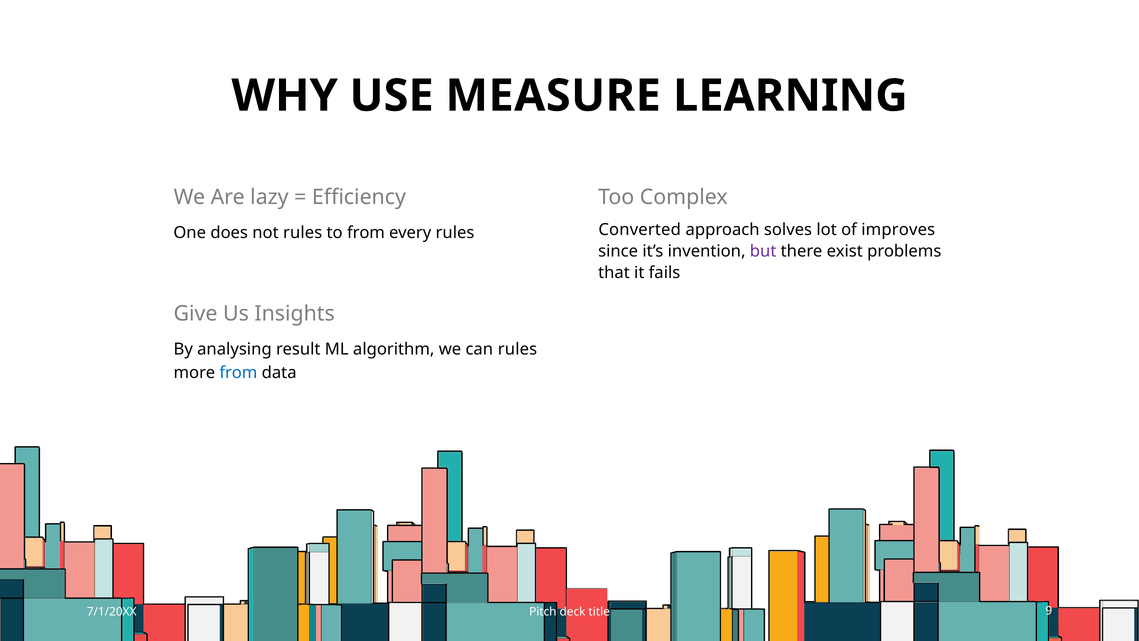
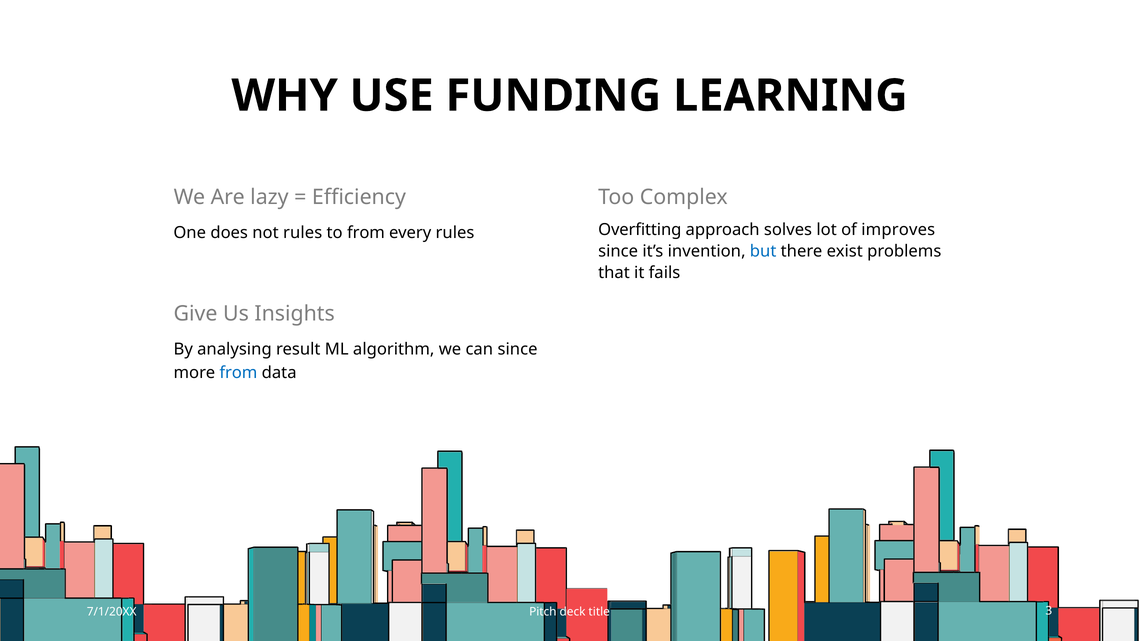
MEASURE: MEASURE -> FUNDING
Converted: Converted -> Overfitting
but colour: purple -> blue
can rules: rules -> since
9: 9 -> 3
